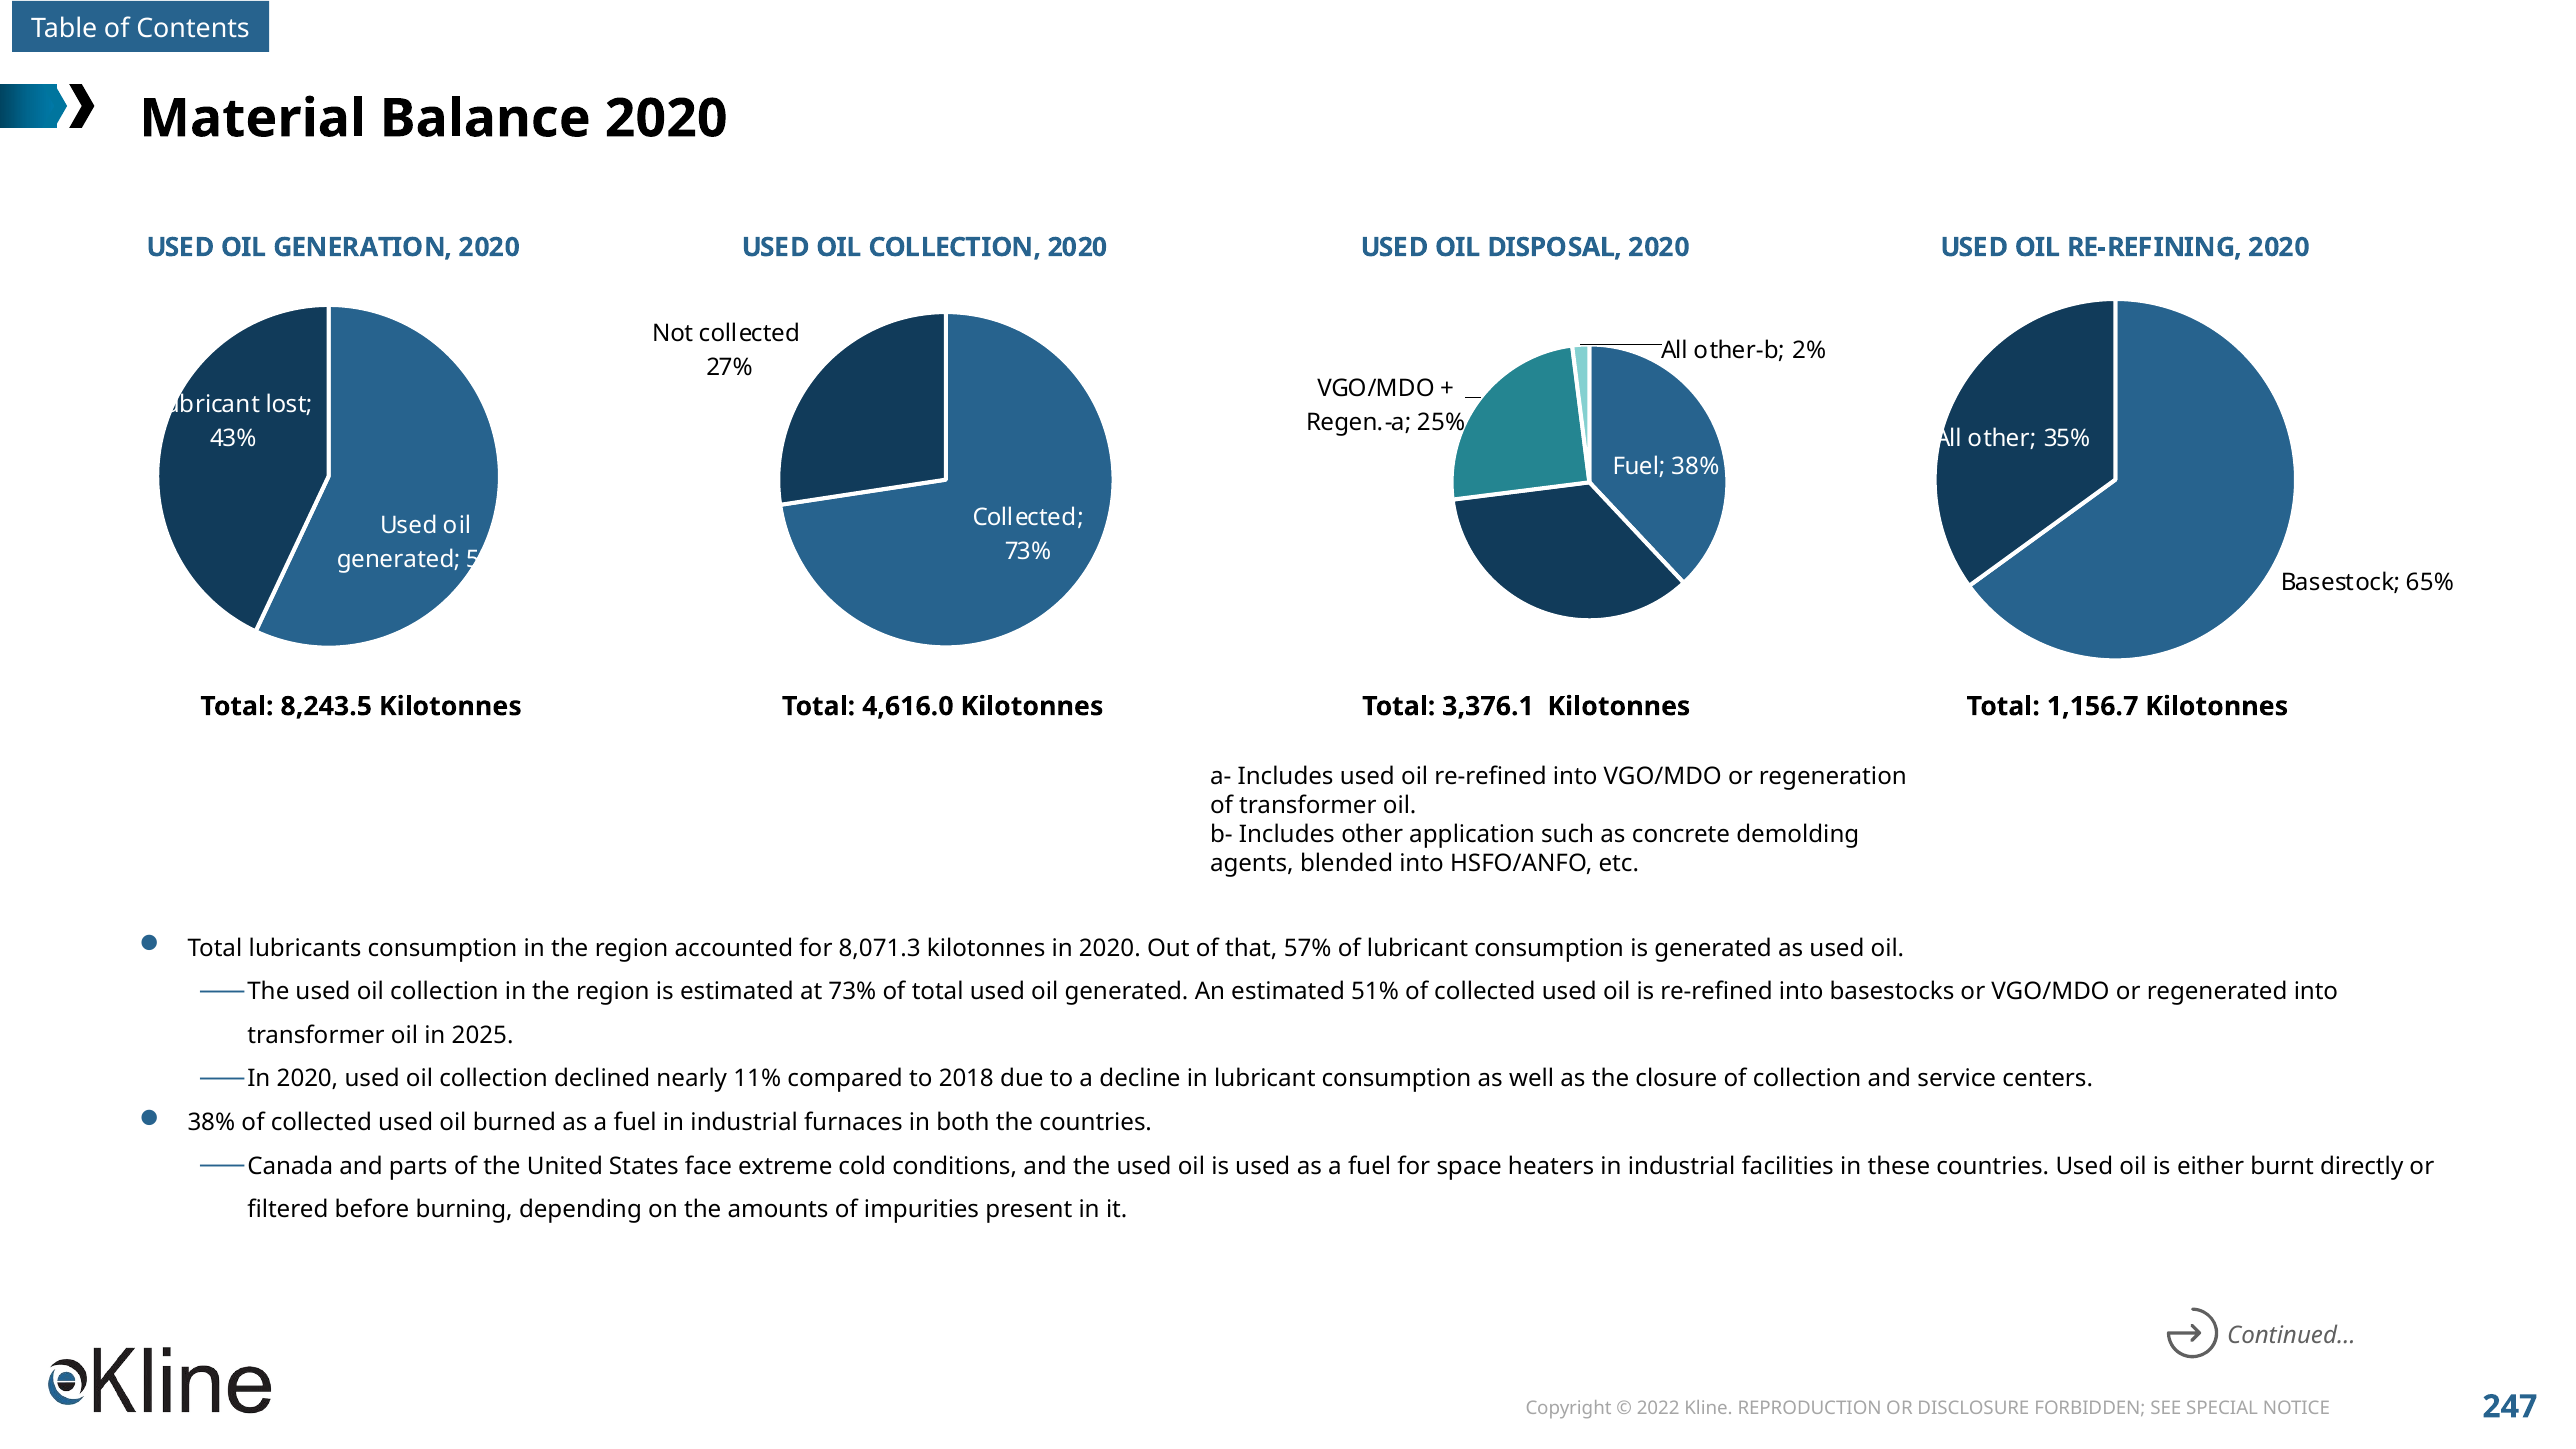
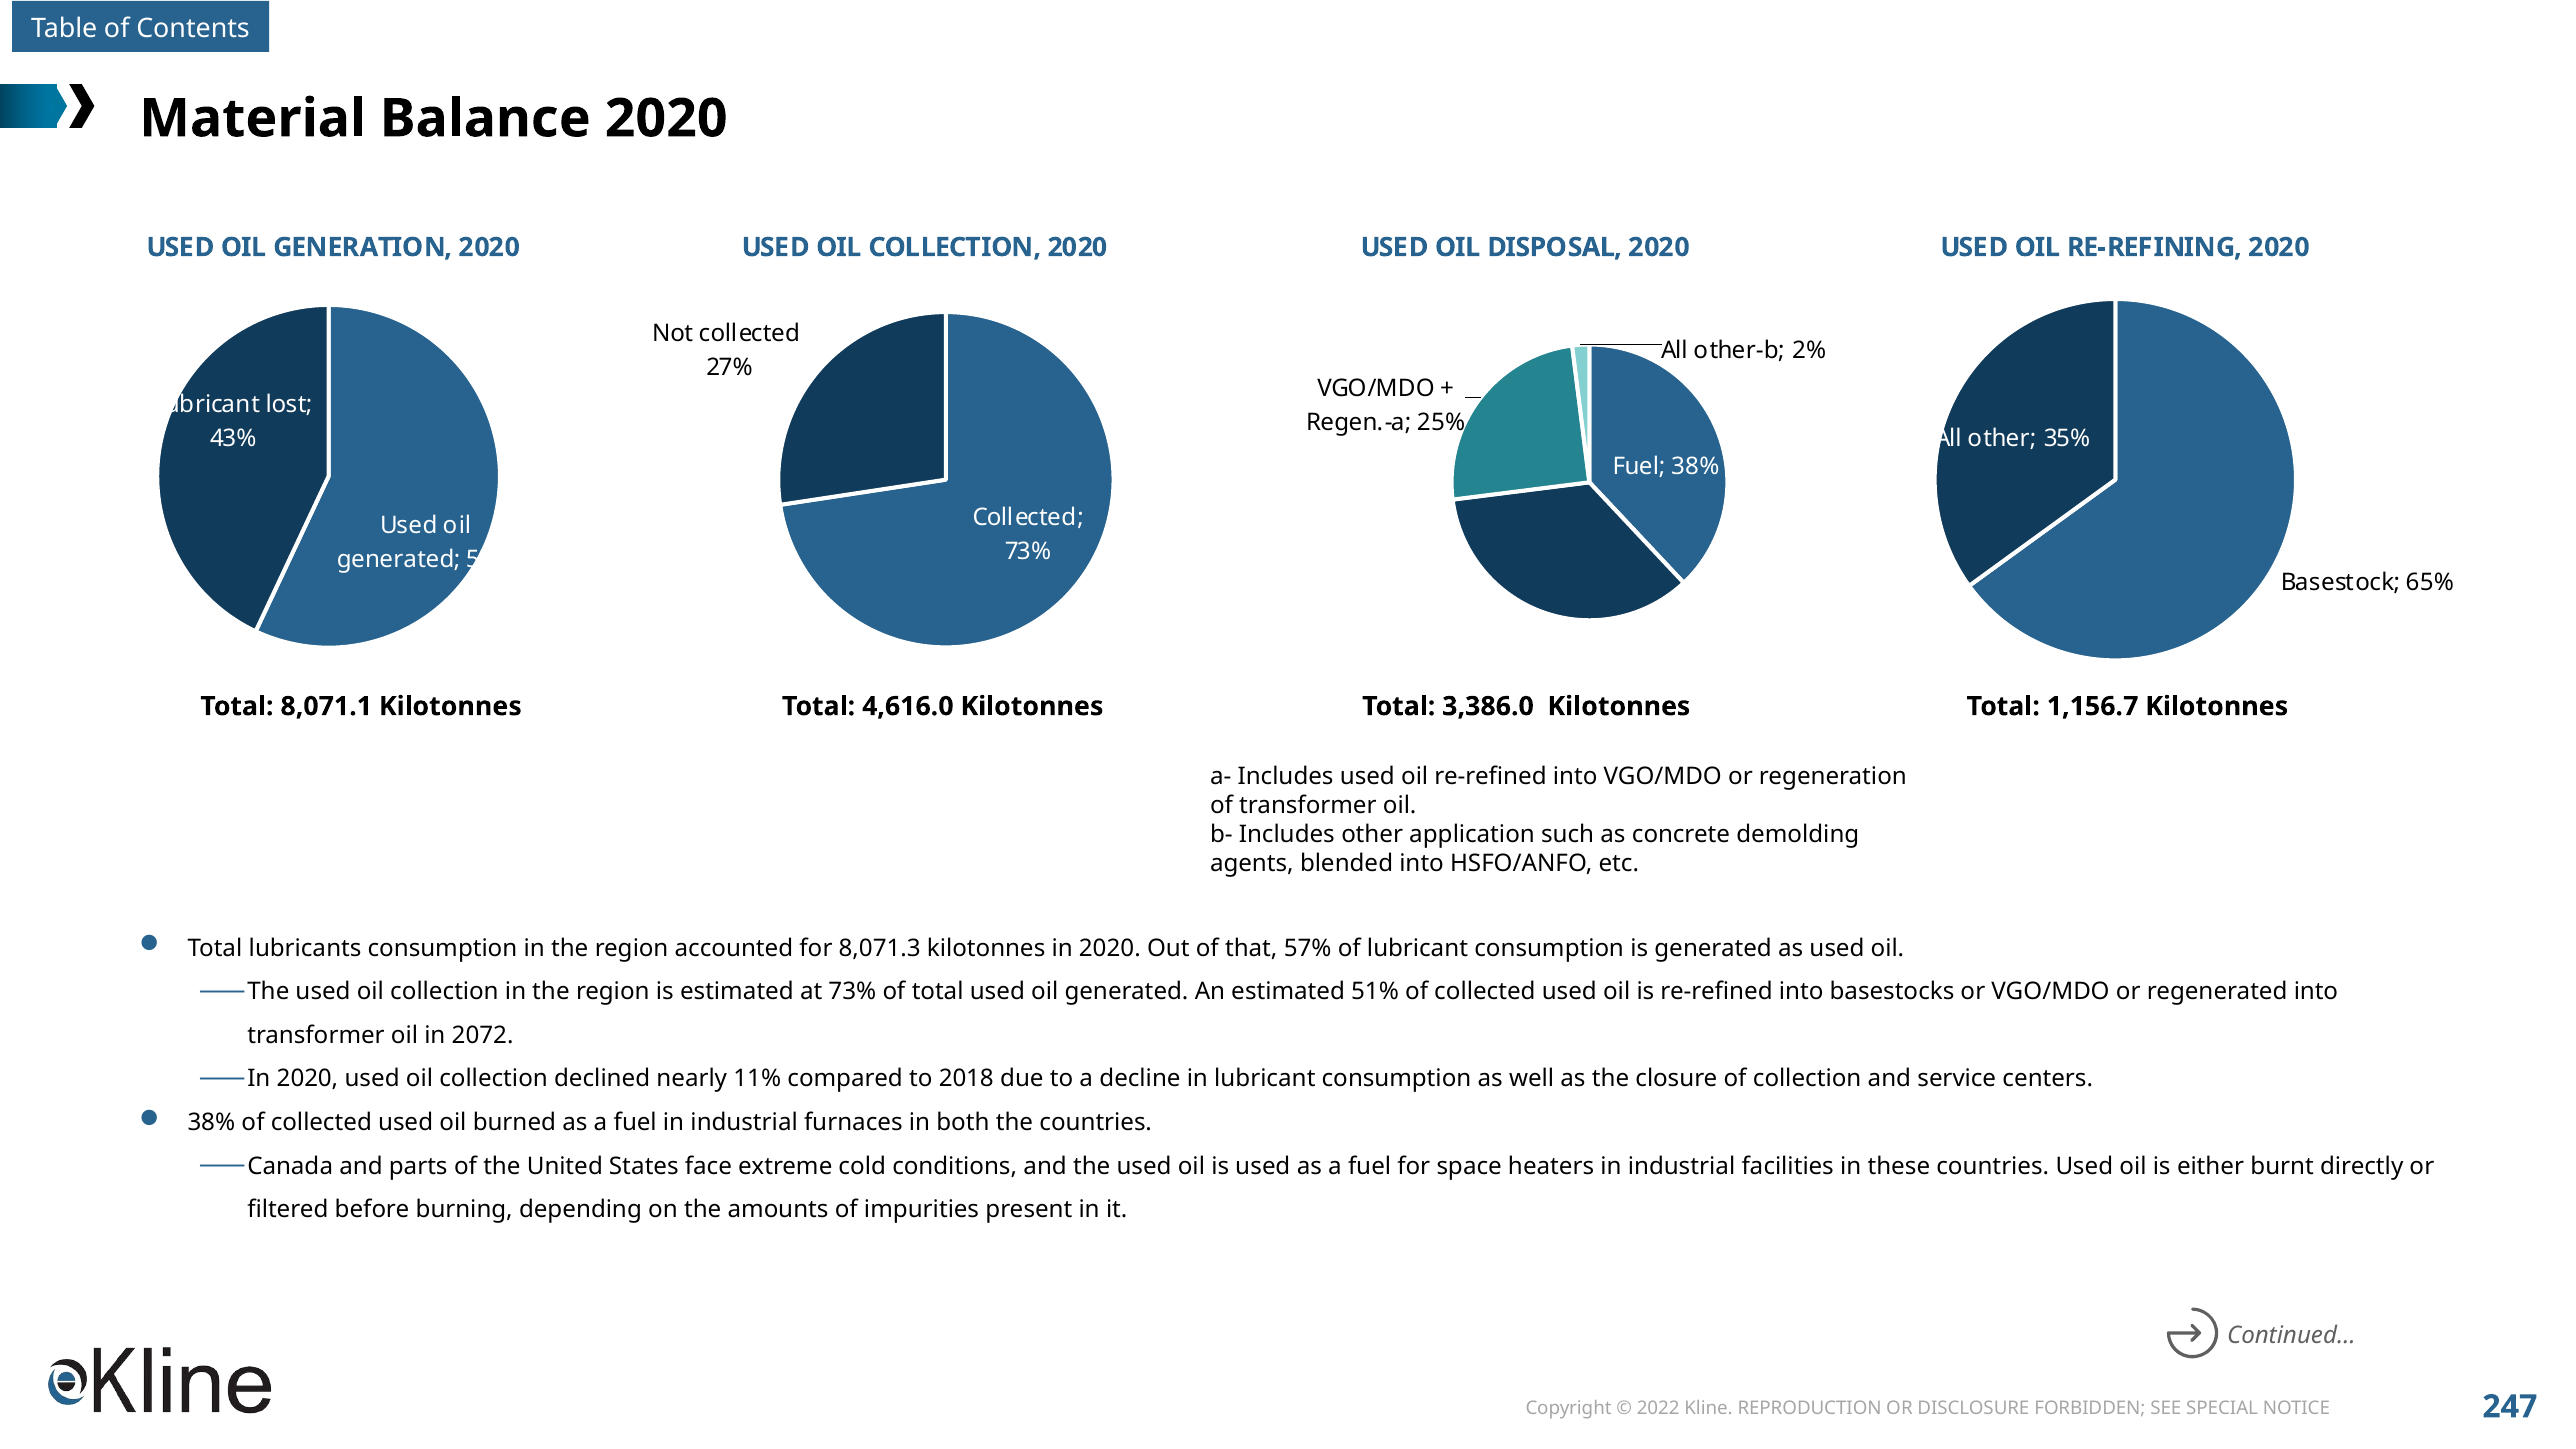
8,243.5: 8,243.5 -> 8,071.1
3,376.1: 3,376.1 -> 3,386.0
2025: 2025 -> 2072
